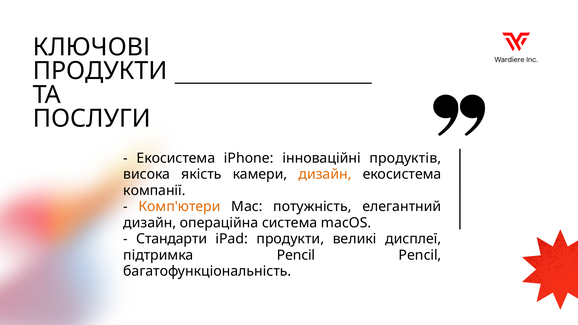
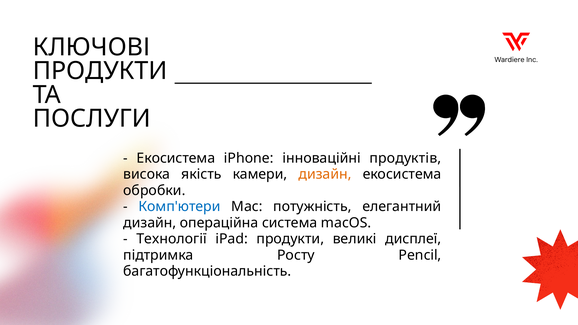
компанії: компанії -> обробки
Комп'ютери colour: orange -> blue
Стандарти: Стандарти -> Технології
підтримка Pencil: Pencil -> Росту
